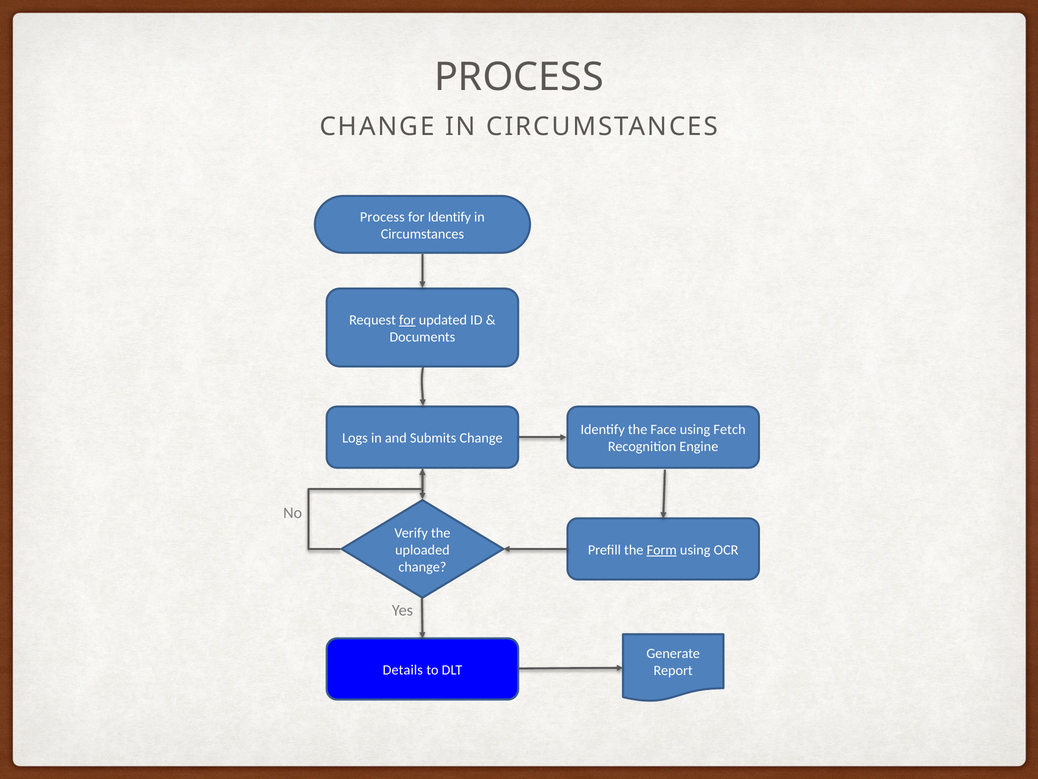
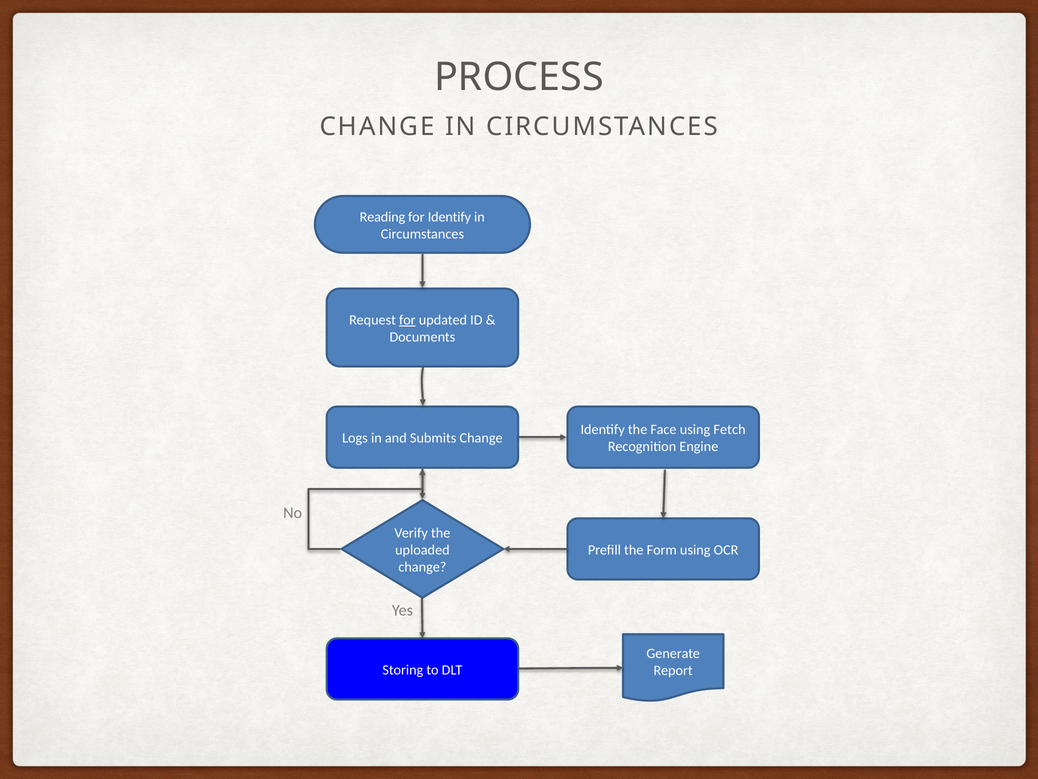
Process at (382, 217): Process -> Reading
Form underline: present -> none
Details: Details -> Storing
